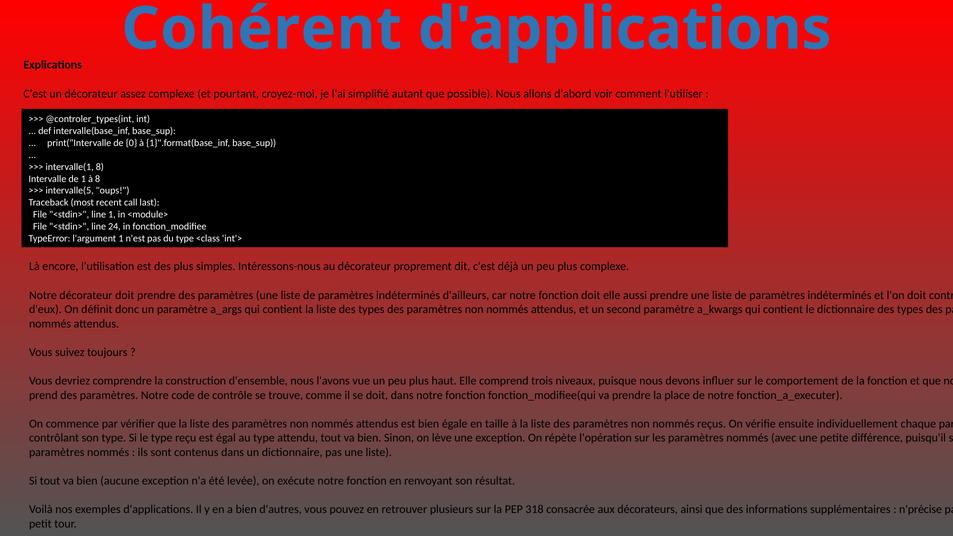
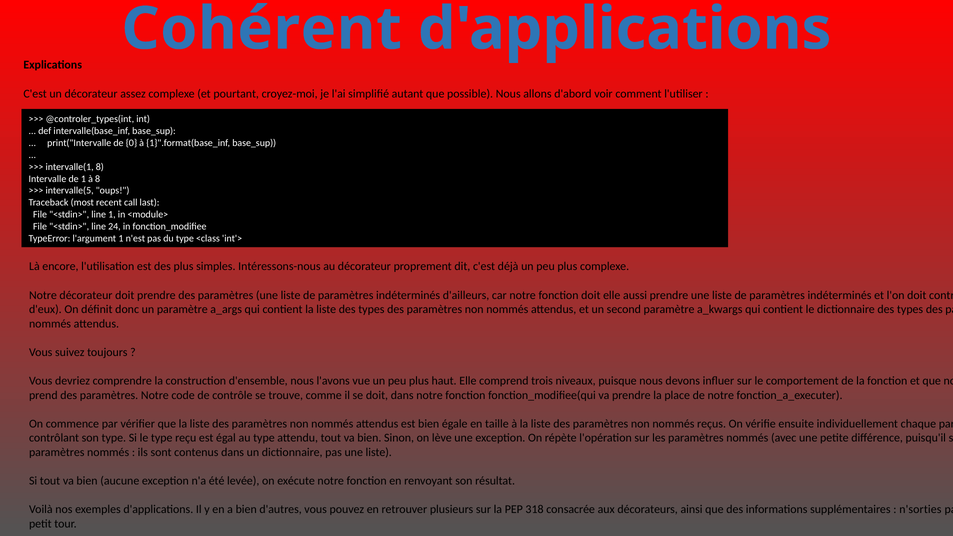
n'précise: n'précise -> n'sorties
